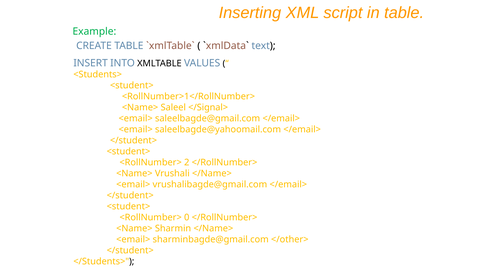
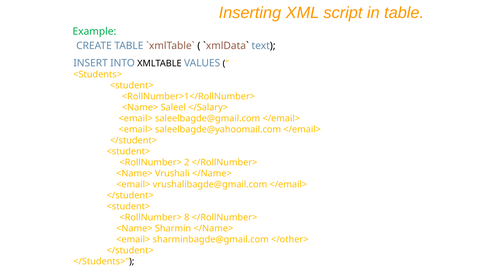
</Signal>: </Signal> -> </Salary>
0: 0 -> 8
